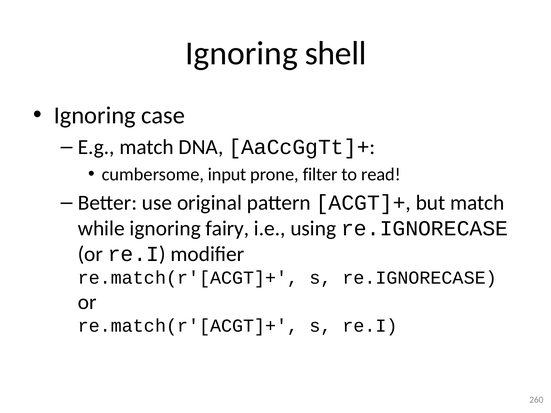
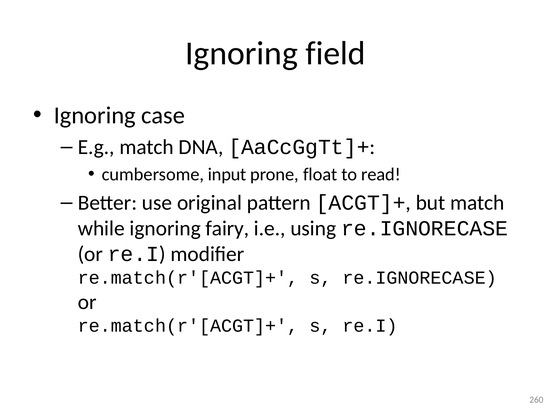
shell: shell -> field
filter: filter -> float
